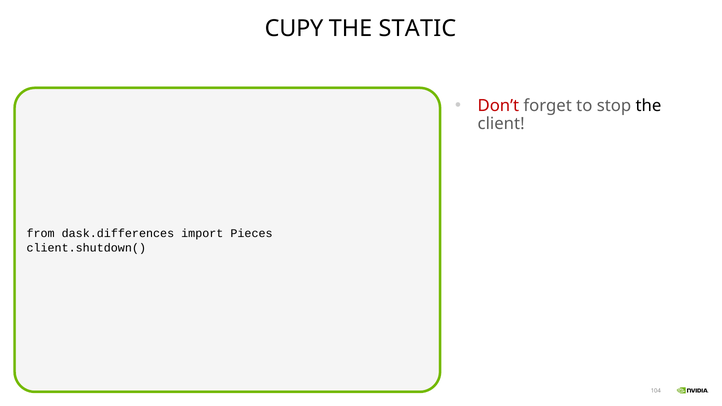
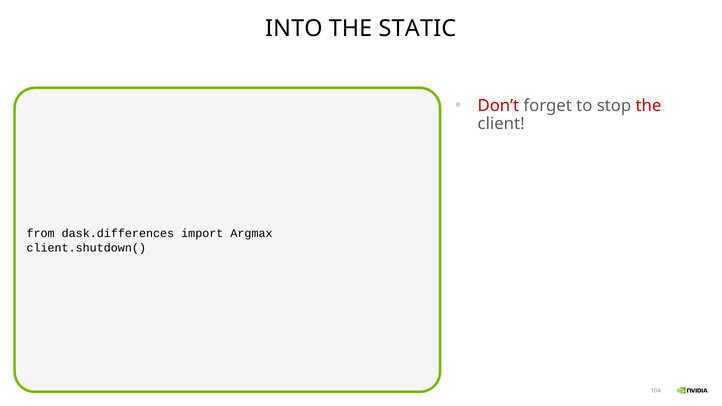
CUPY: CUPY -> INTO
the at (648, 106) colour: black -> red
Pieces: Pieces -> Argmax
